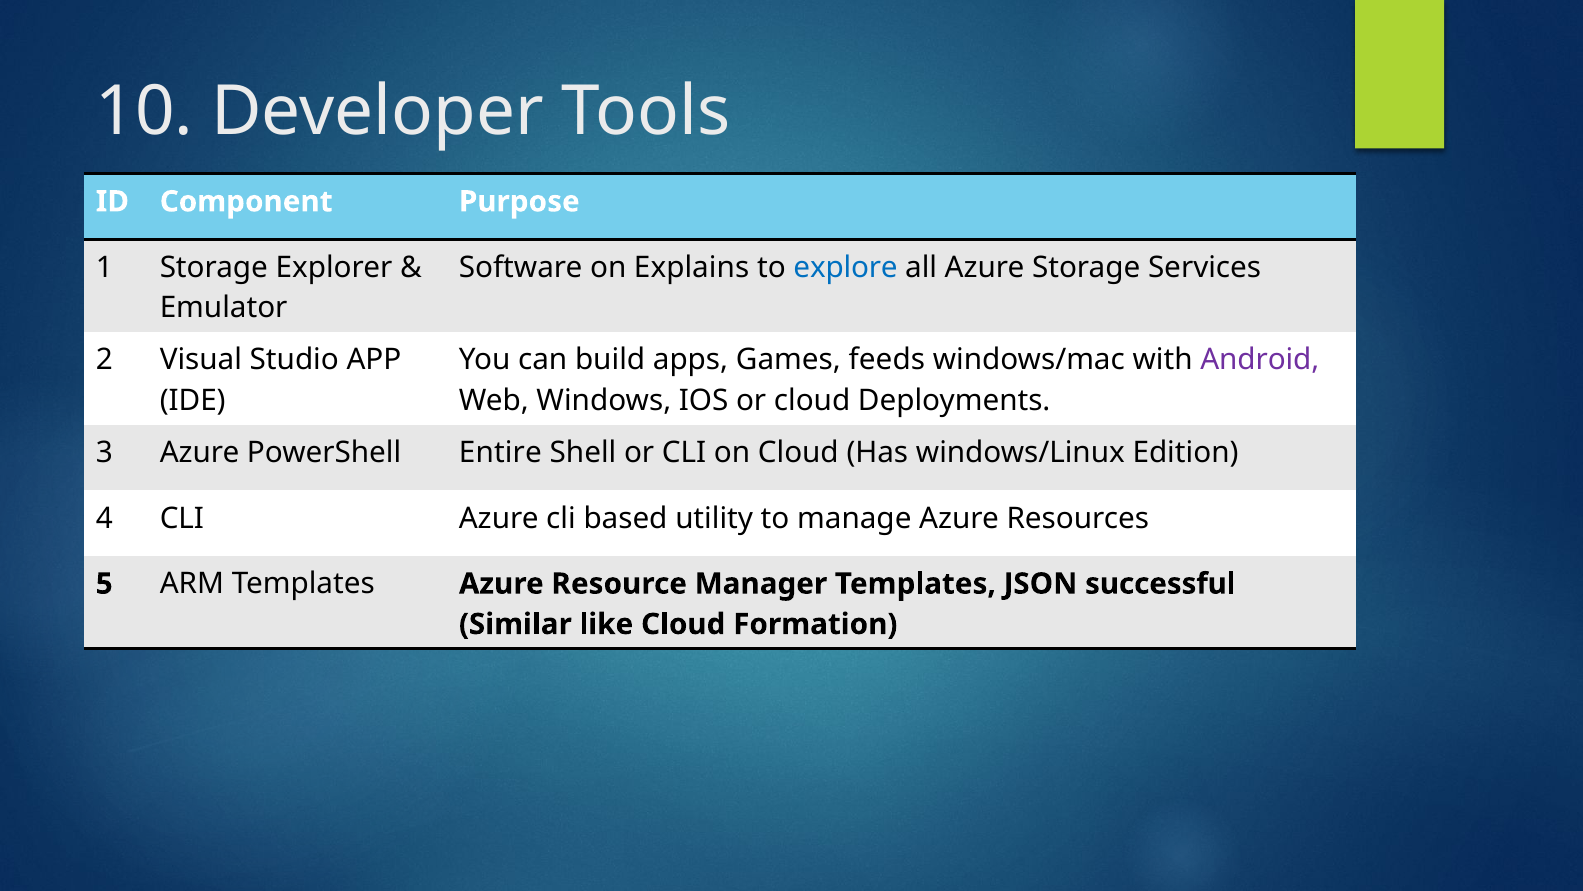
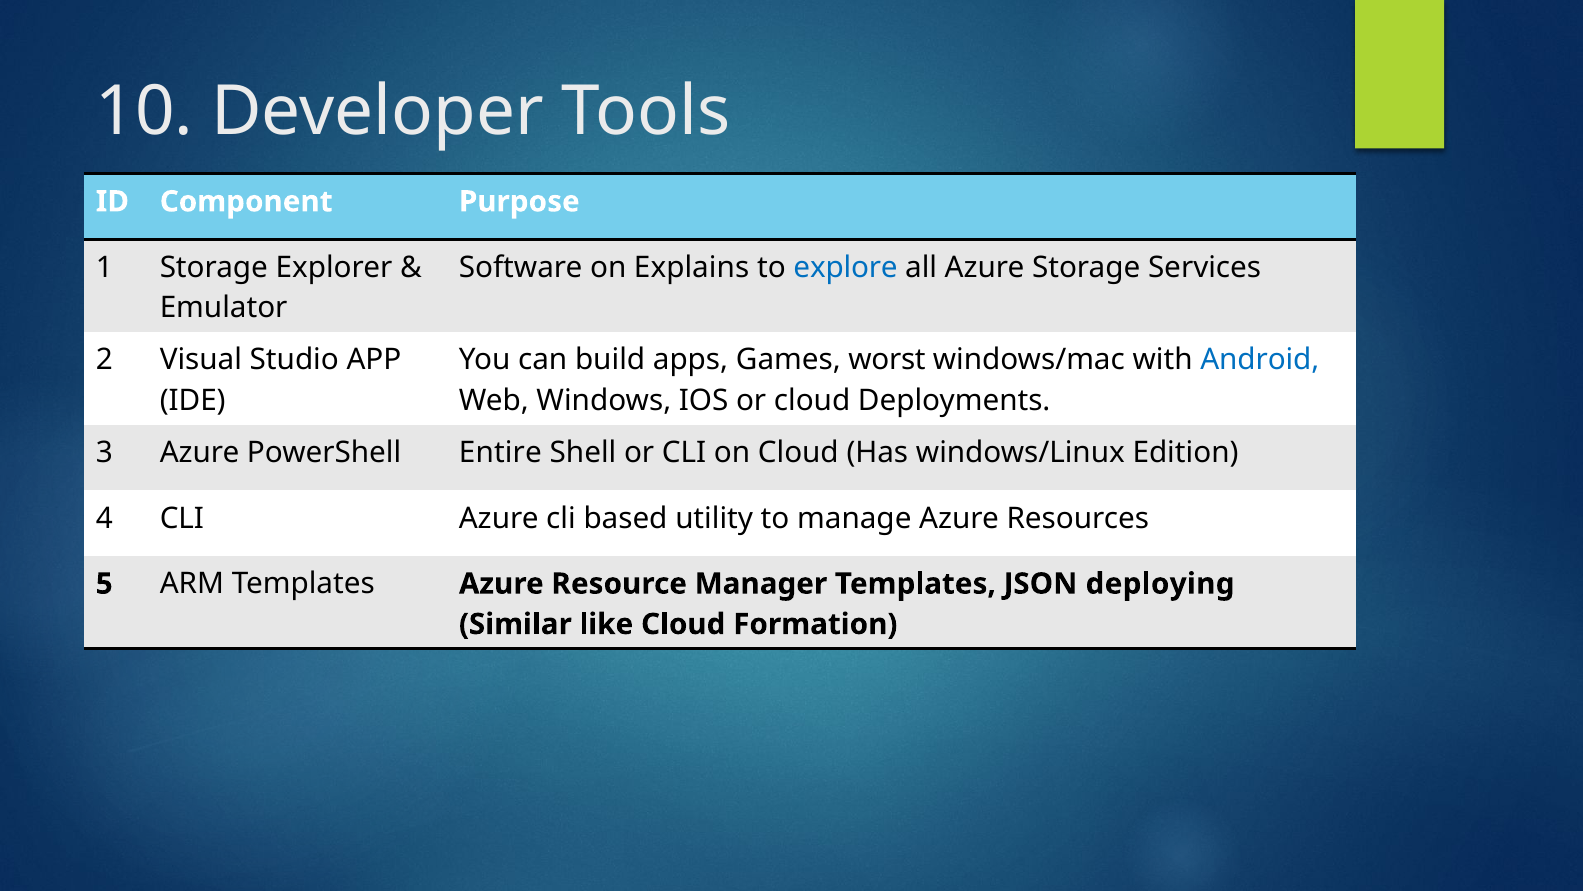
feeds: feeds -> worst
Android colour: purple -> blue
successful: successful -> deploying
